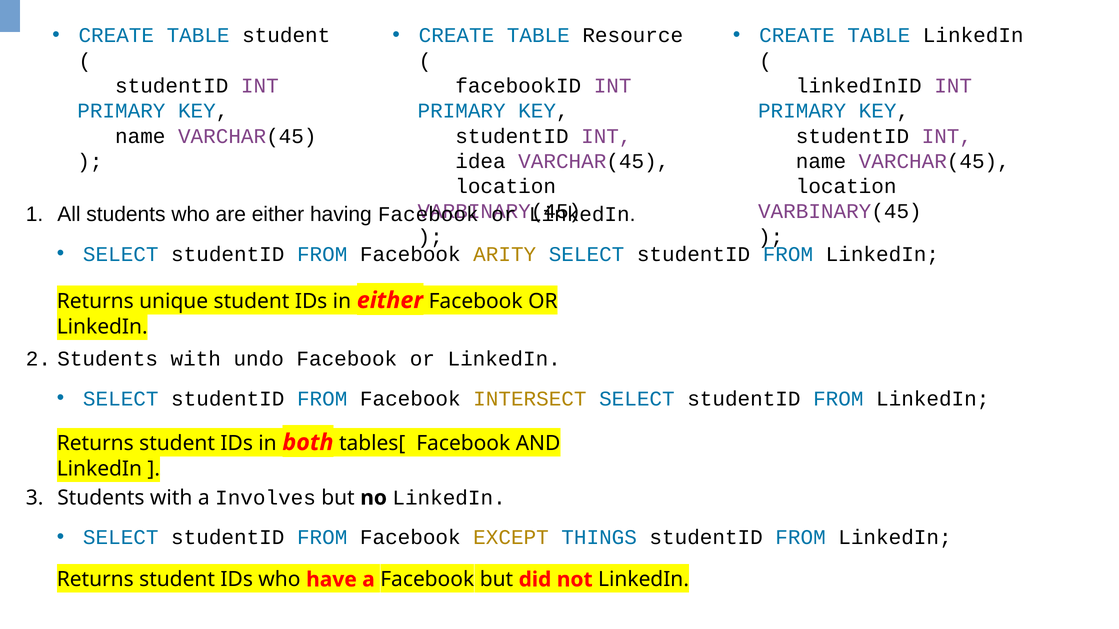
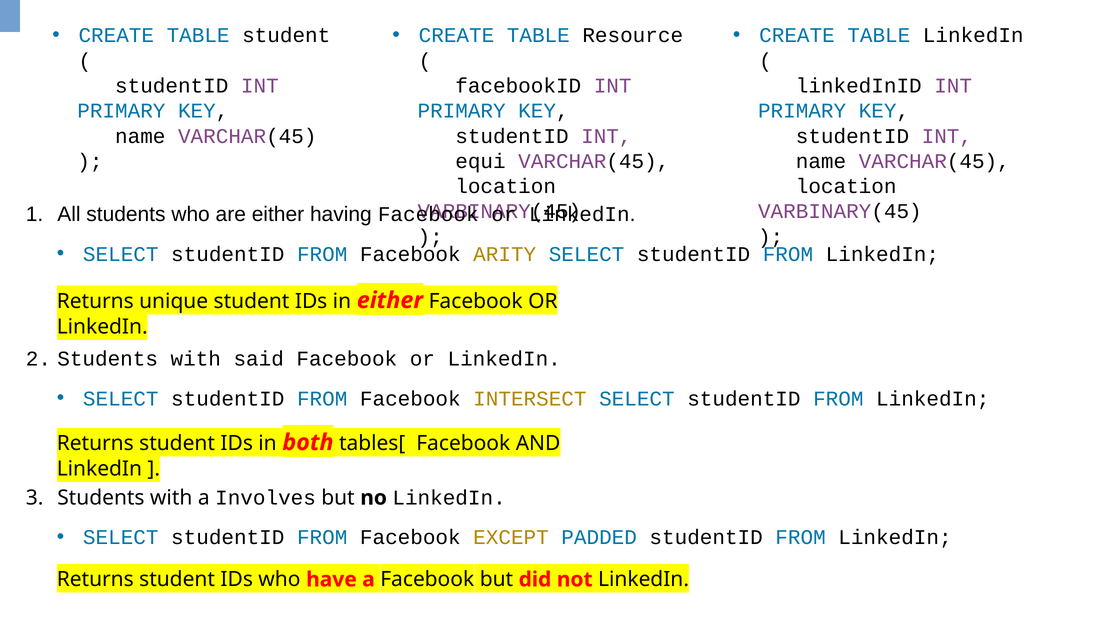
idea: idea -> equi
undo: undo -> said
THINGS: THINGS -> PADDED
